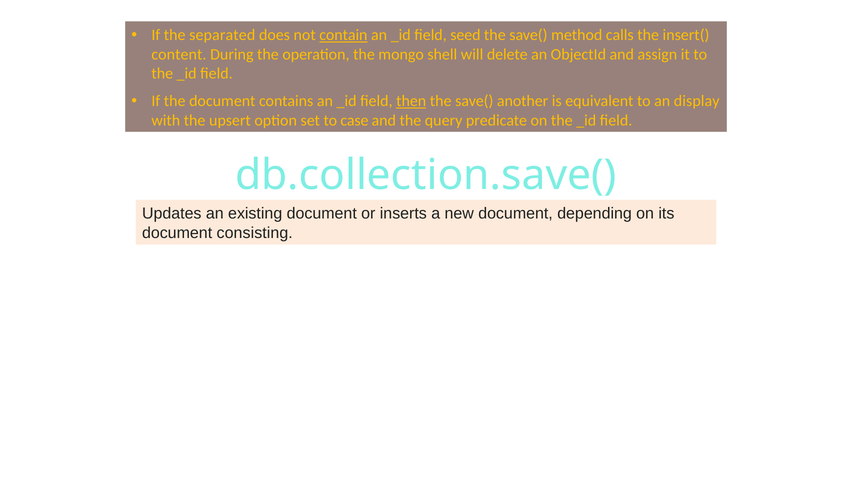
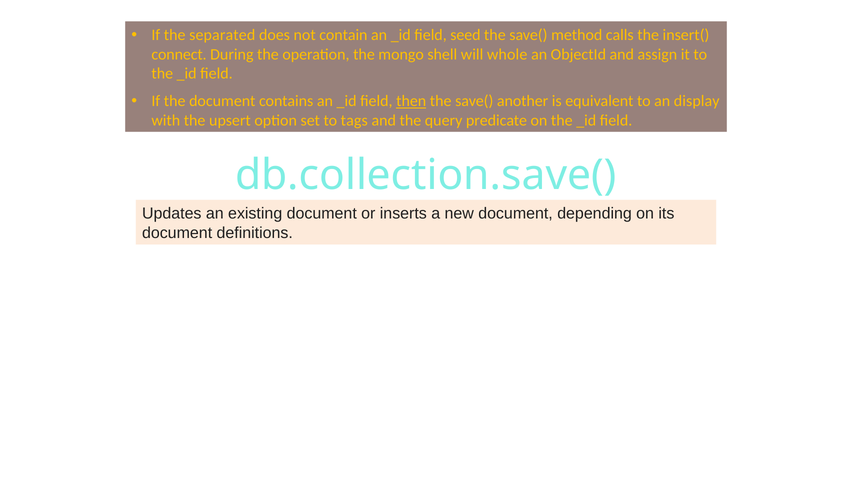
contain underline: present -> none
content: content -> connect
delete: delete -> whole
case: case -> tags
consisting: consisting -> definitions
